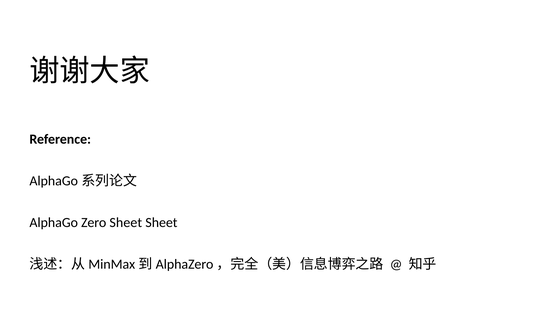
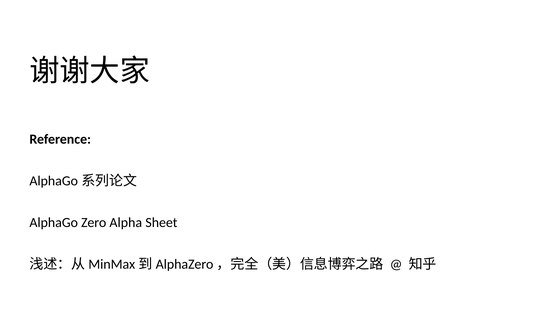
Zero Sheet: Sheet -> Alpha
